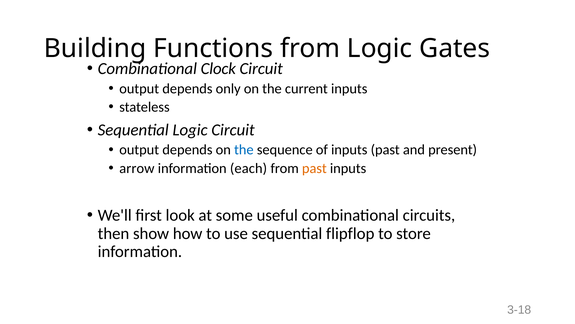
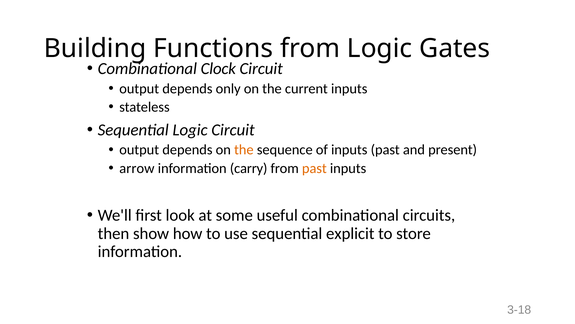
the at (244, 150) colour: blue -> orange
each: each -> carry
flipflop: flipflop -> explicit
